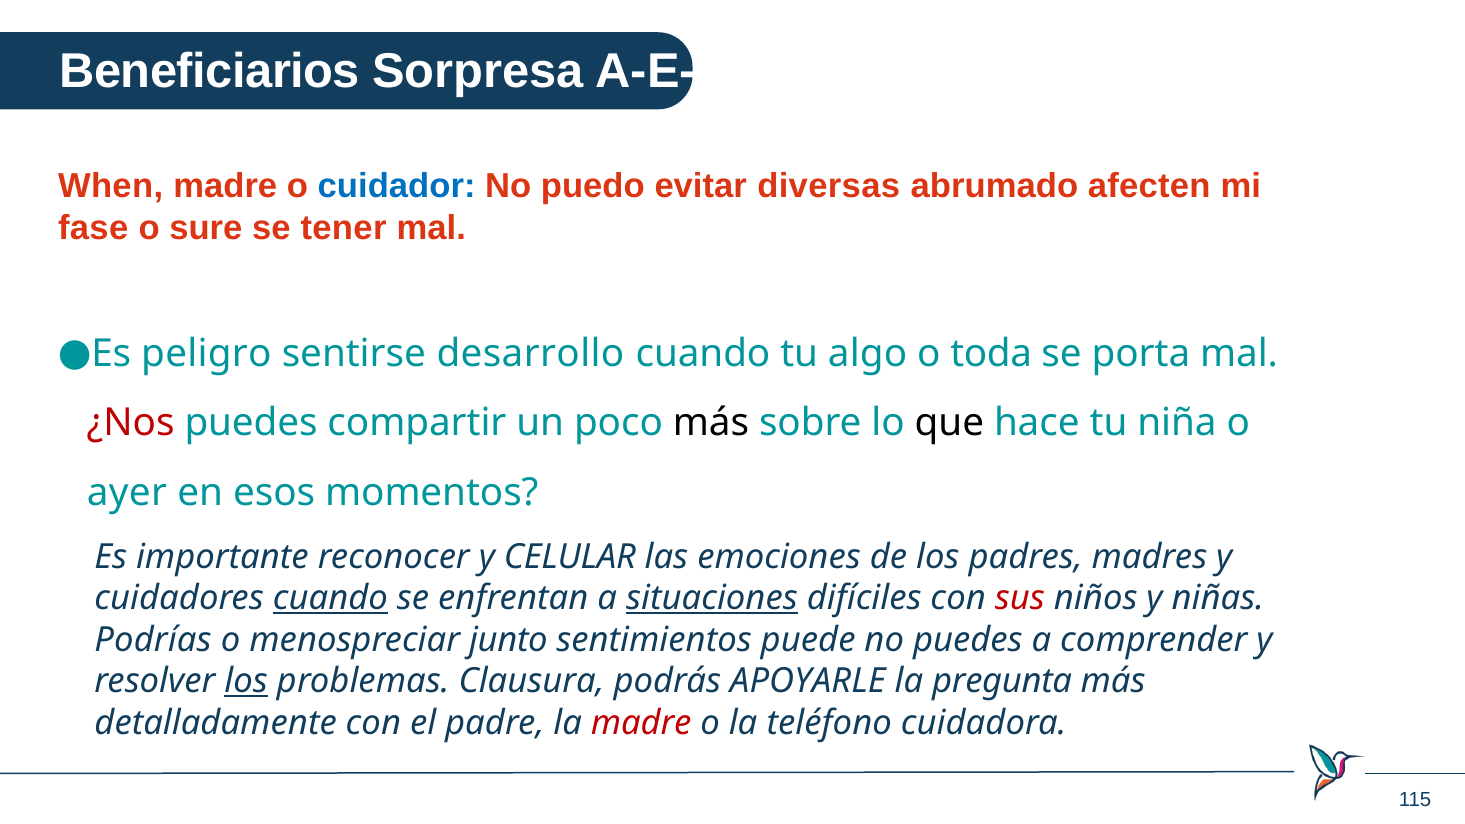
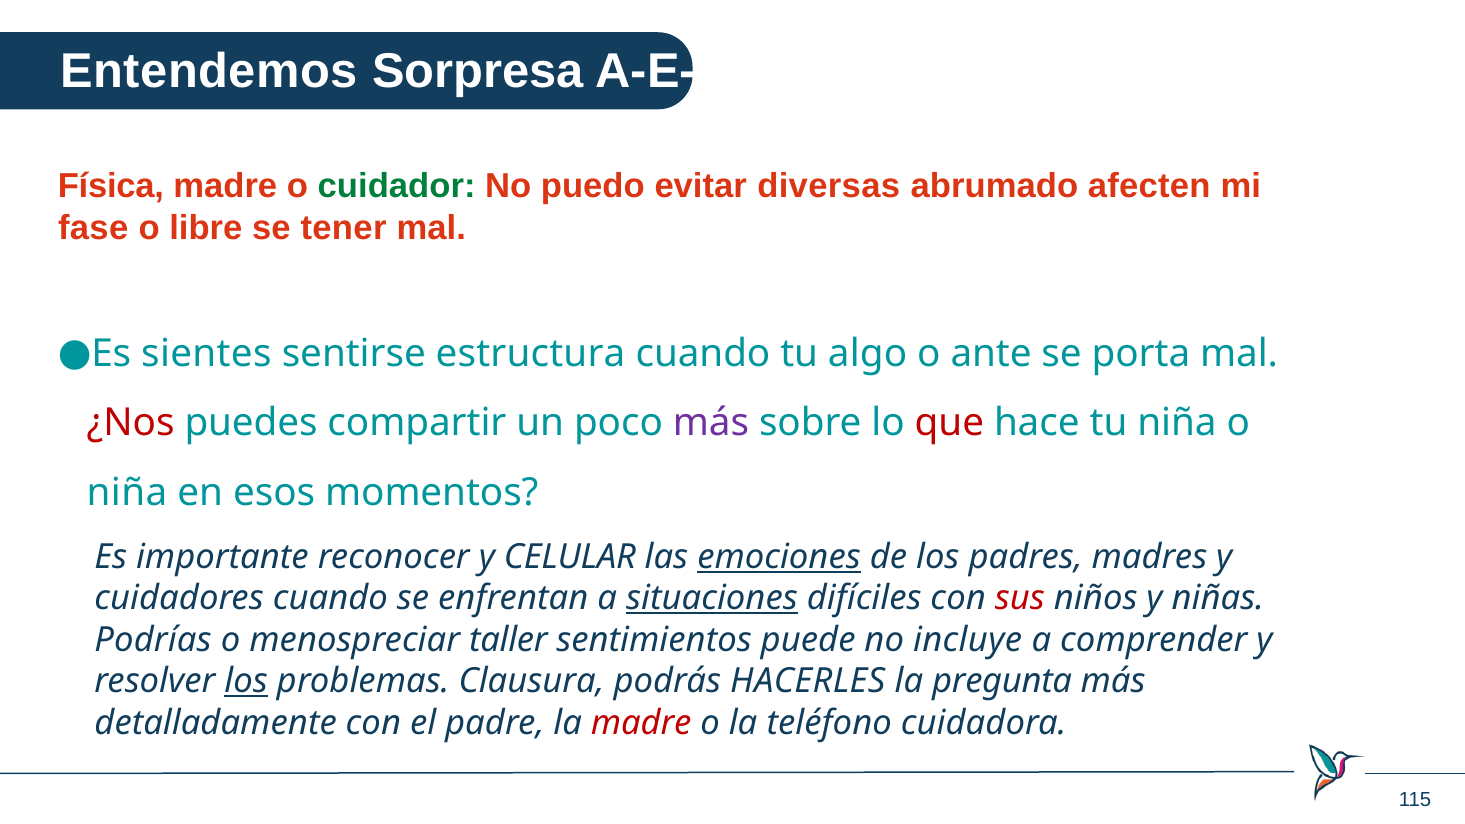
Beneficiarios: Beneficiarios -> Entendemos
When: When -> Física
cuidador colour: blue -> green
sure: sure -> libre
peligro: peligro -> sientes
desarrollo: desarrollo -> estructura
toda: toda -> ante
más at (711, 423) colour: black -> purple
que colour: black -> red
ayer at (127, 493): ayer -> niña
emociones underline: none -> present
cuando at (330, 598) underline: present -> none
junto: junto -> taller
no puedes: puedes -> incluye
APOYARLE: APOYARLE -> HACERLES
